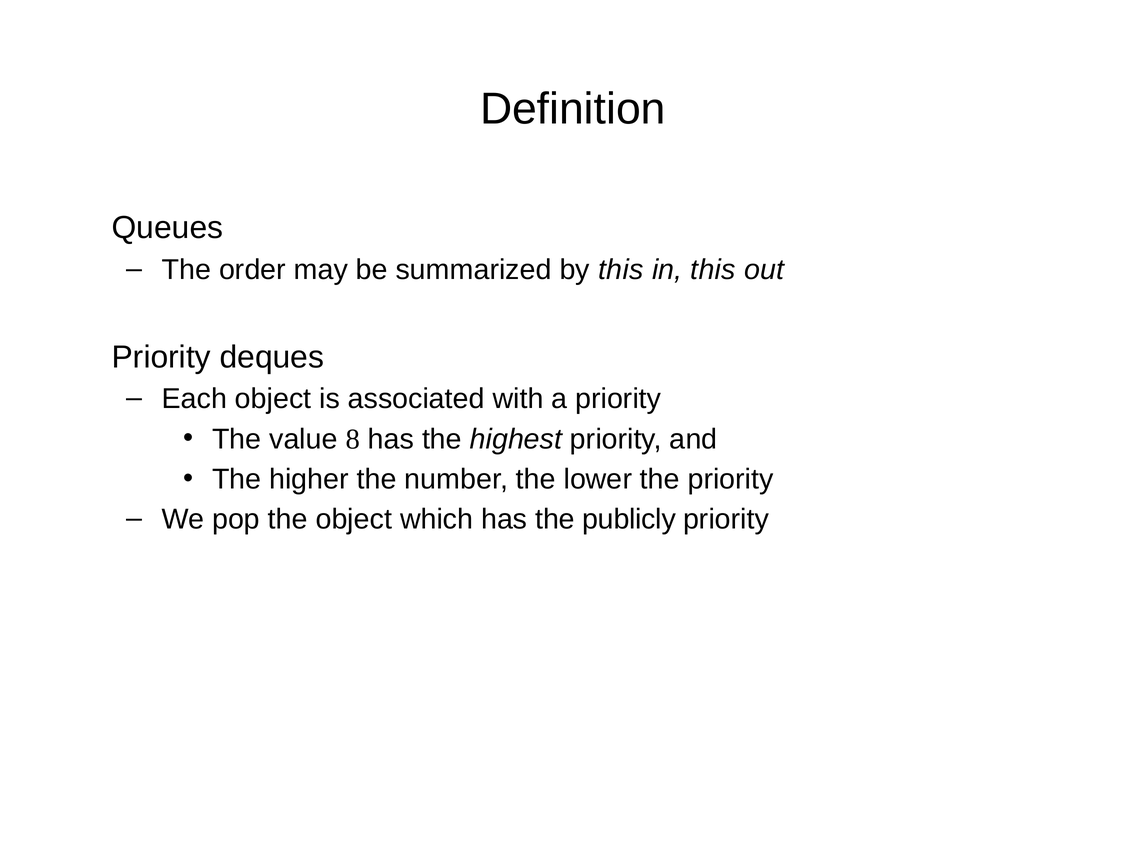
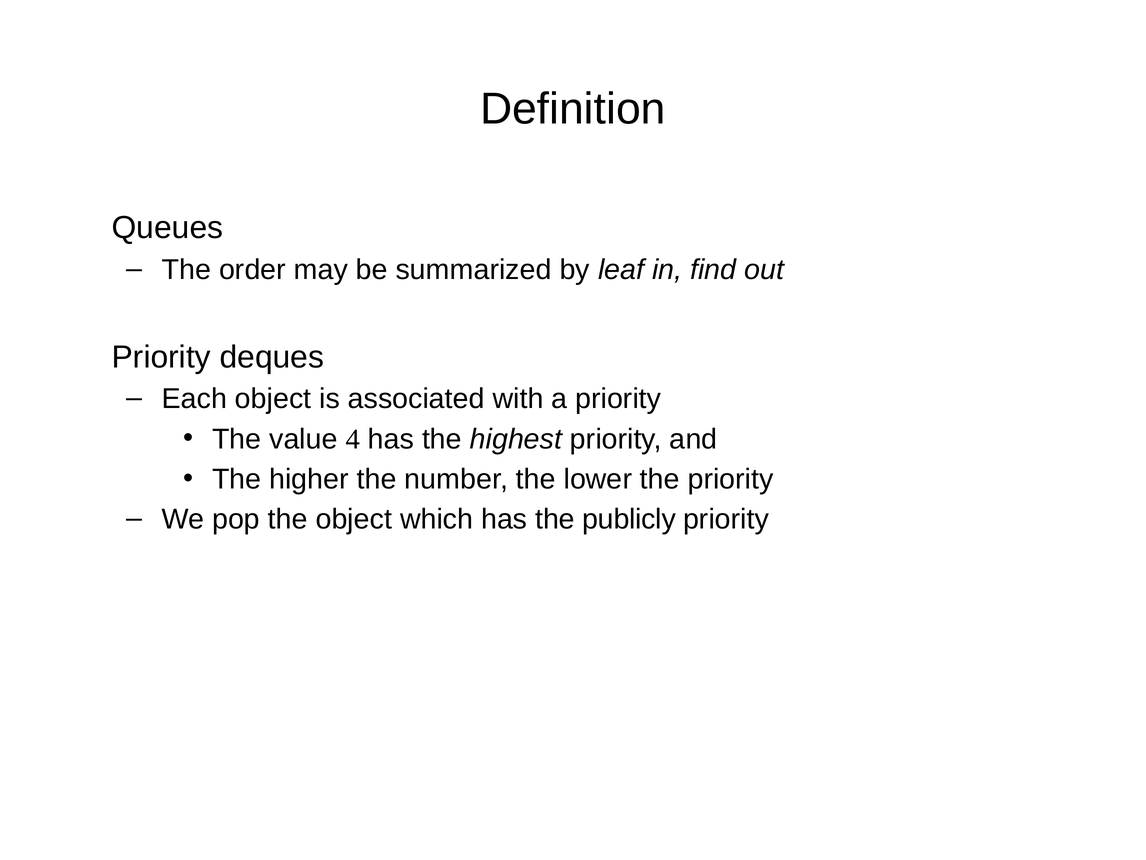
by this: this -> leaf
in this: this -> find
8: 8 -> 4
